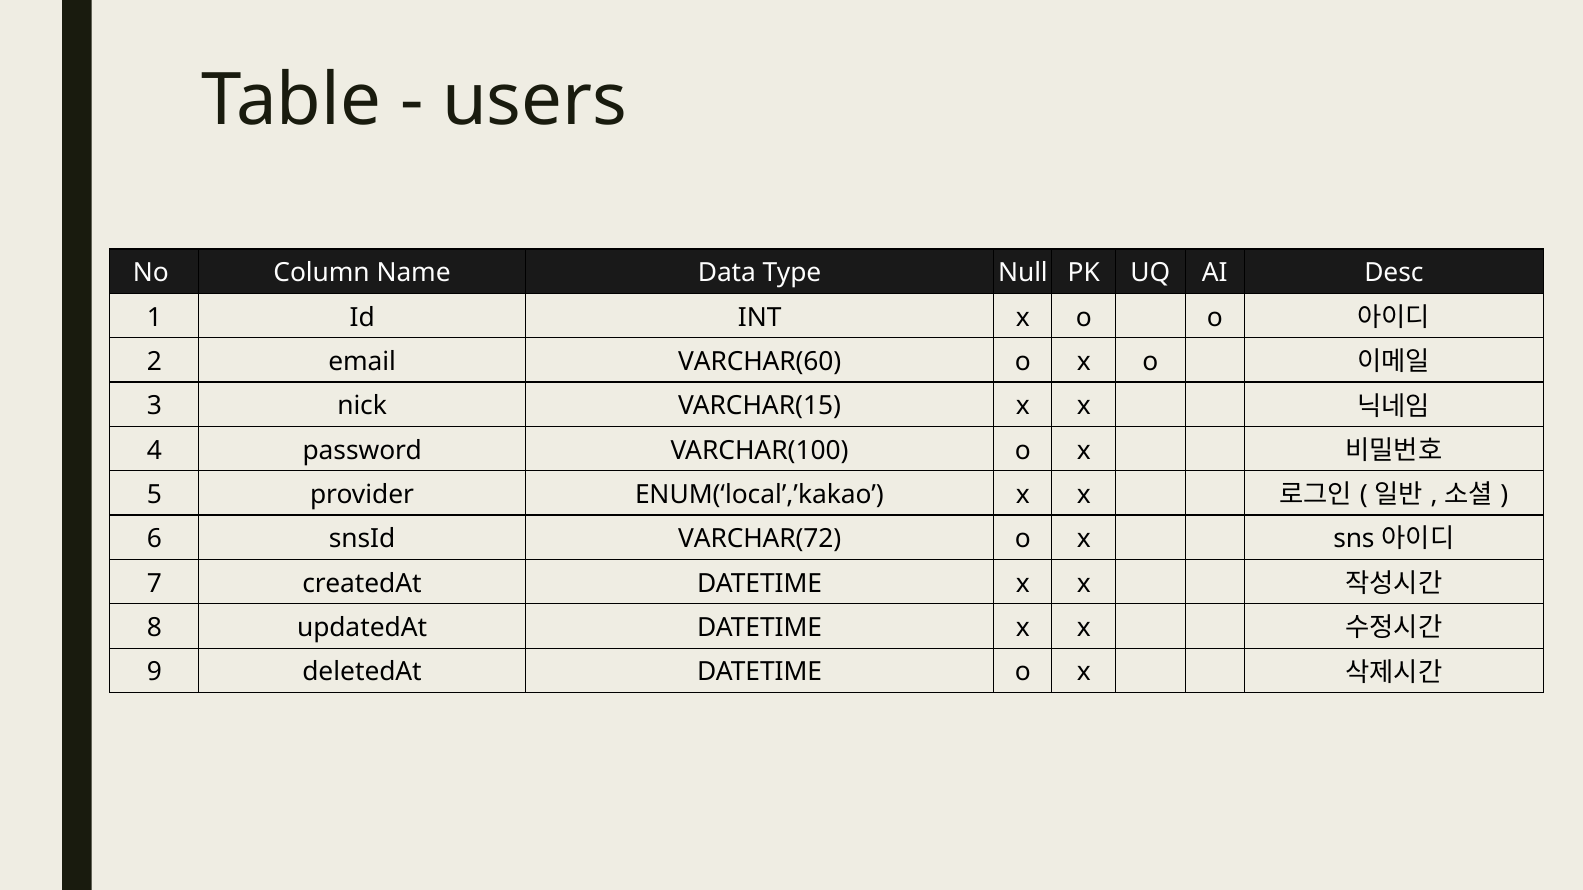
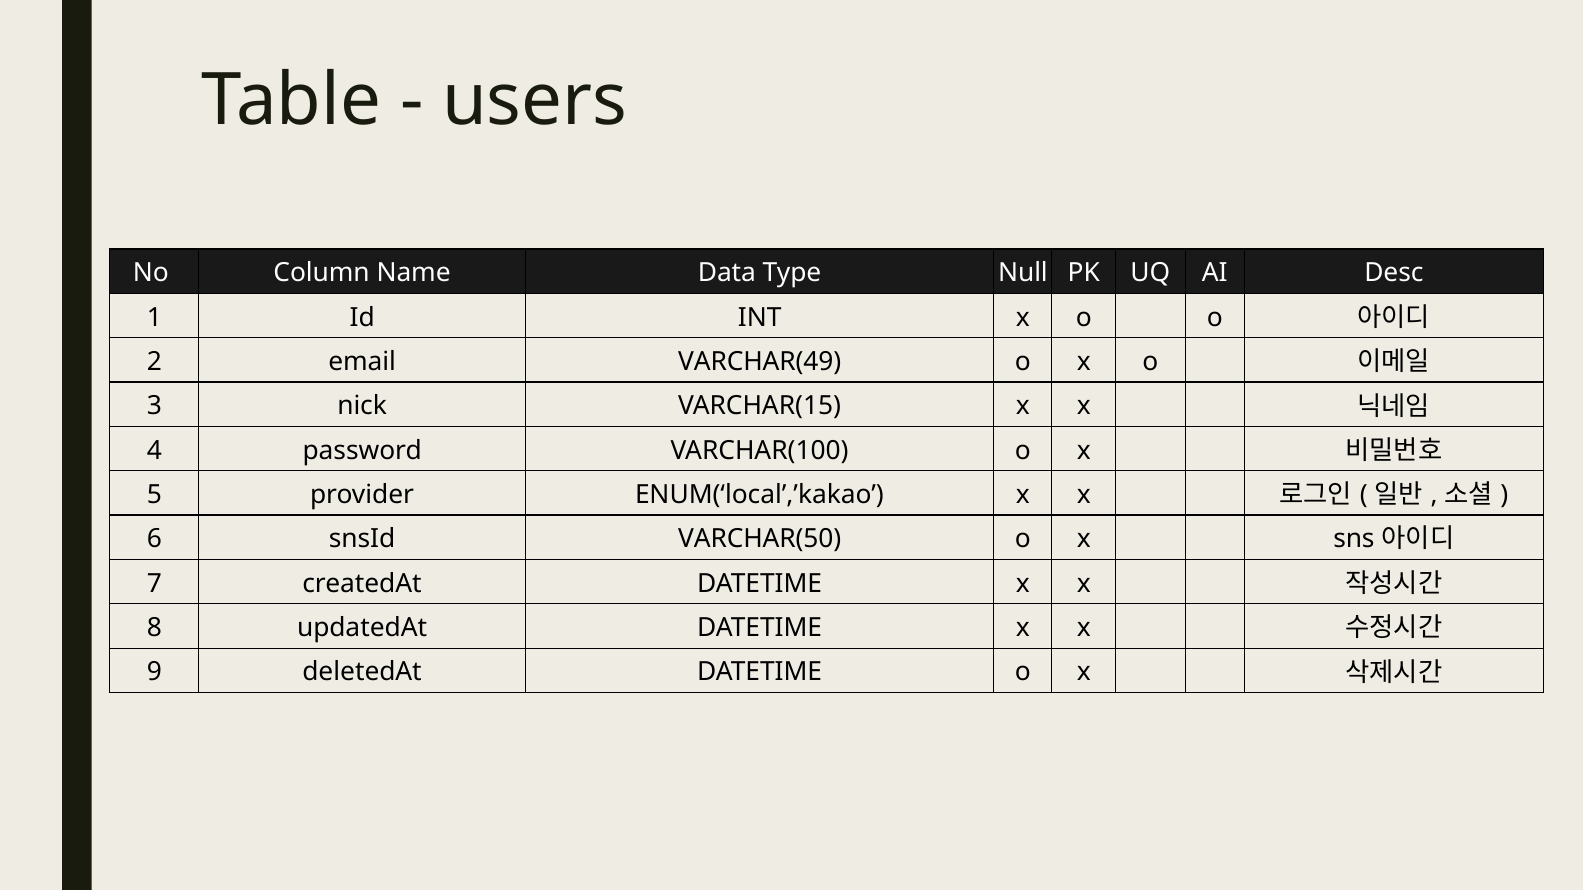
VARCHAR(60: VARCHAR(60 -> VARCHAR(49
VARCHAR(72: VARCHAR(72 -> VARCHAR(50
